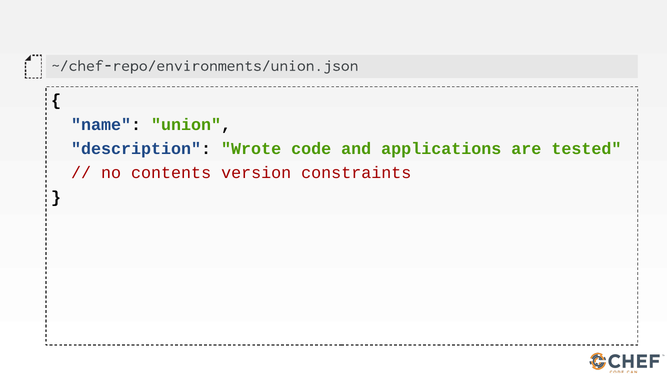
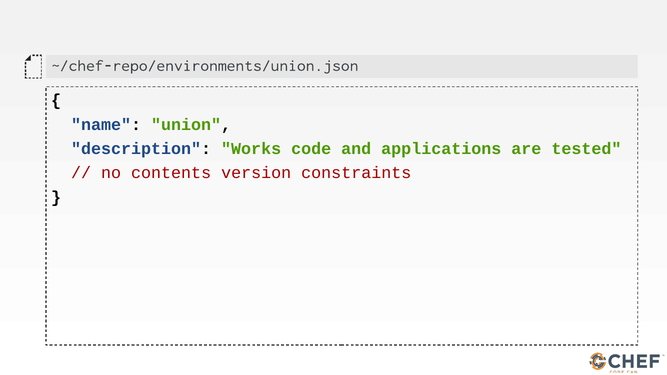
Wrote: Wrote -> Works
